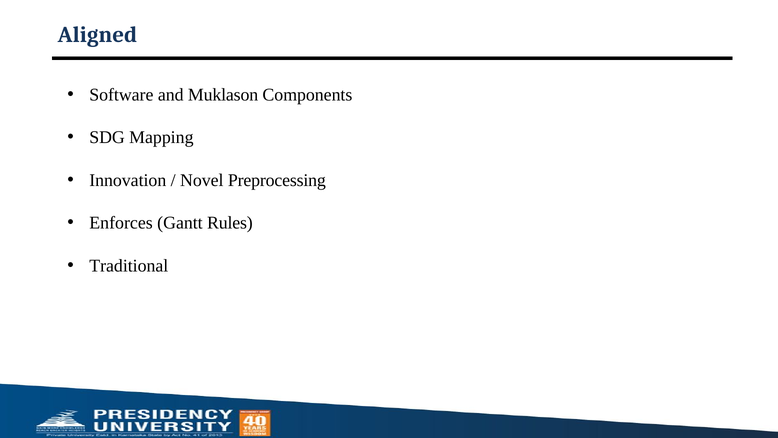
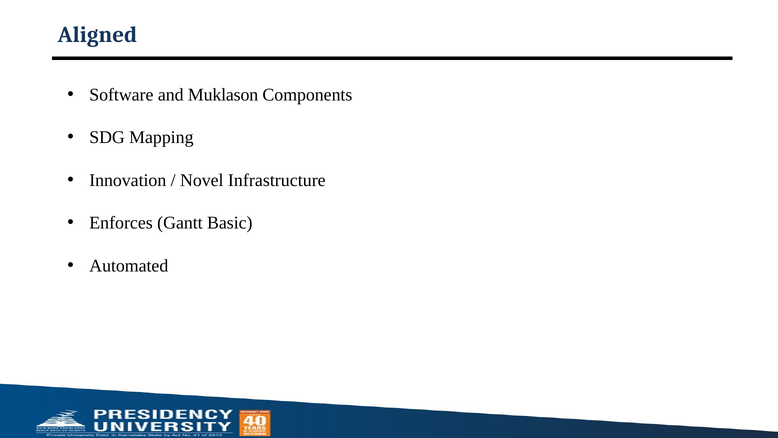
Preprocessing: Preprocessing -> Infrastructure
Rules: Rules -> Basic
Traditional: Traditional -> Automated
